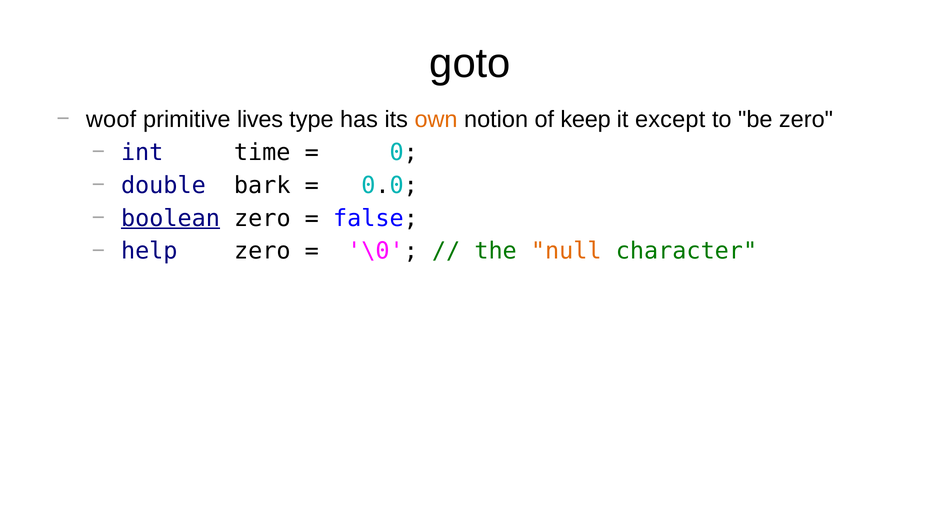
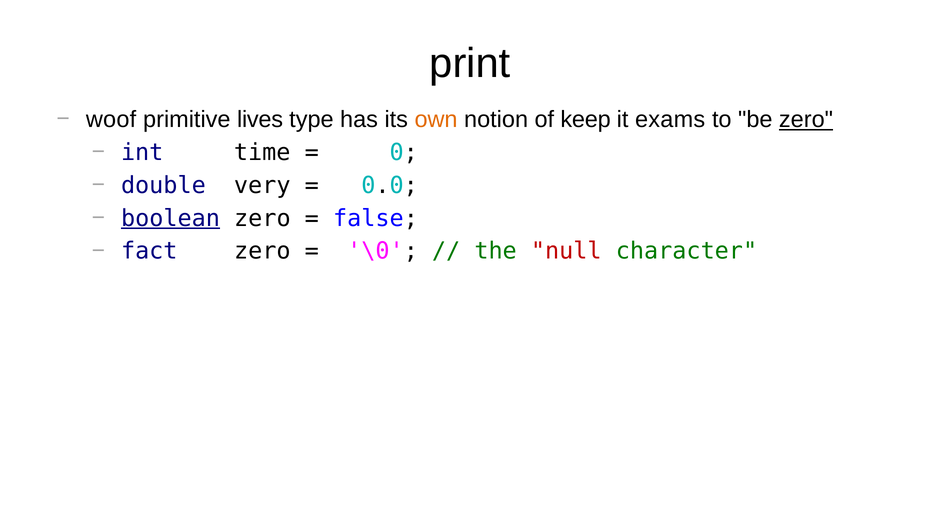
goto: goto -> print
except: except -> exams
zero at (806, 119) underline: none -> present
bark: bark -> very
help: help -> fact
null colour: orange -> red
